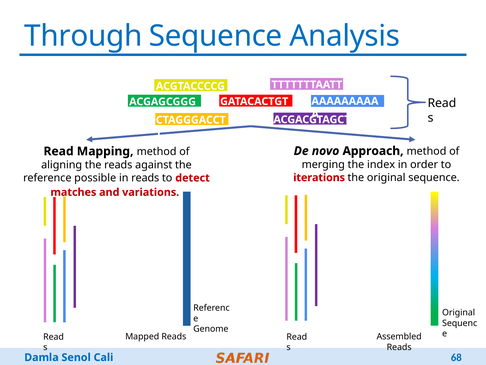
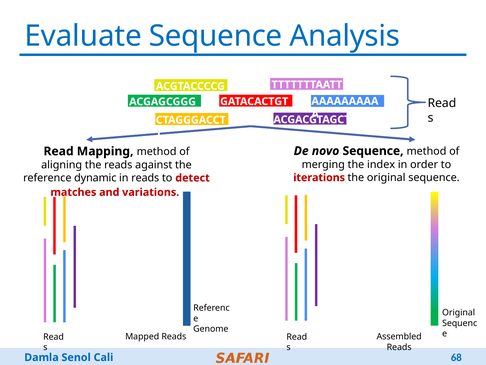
Through: Through -> Evaluate
novo Approach: Approach -> Sequence
possible: possible -> dynamic
